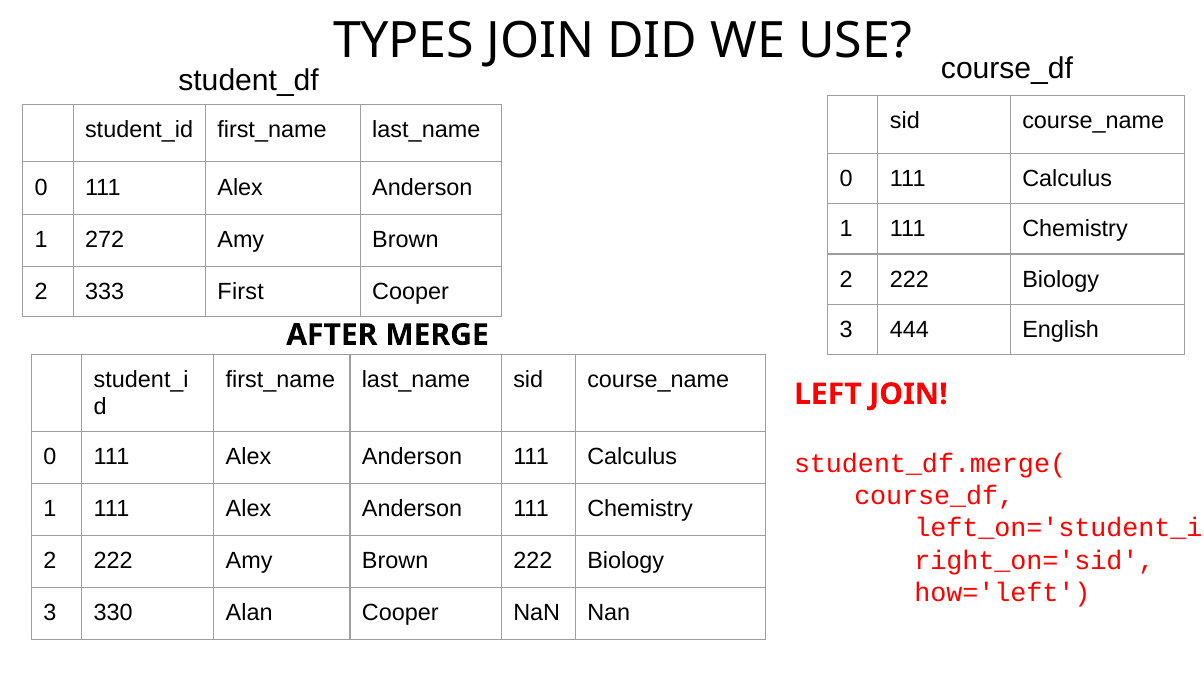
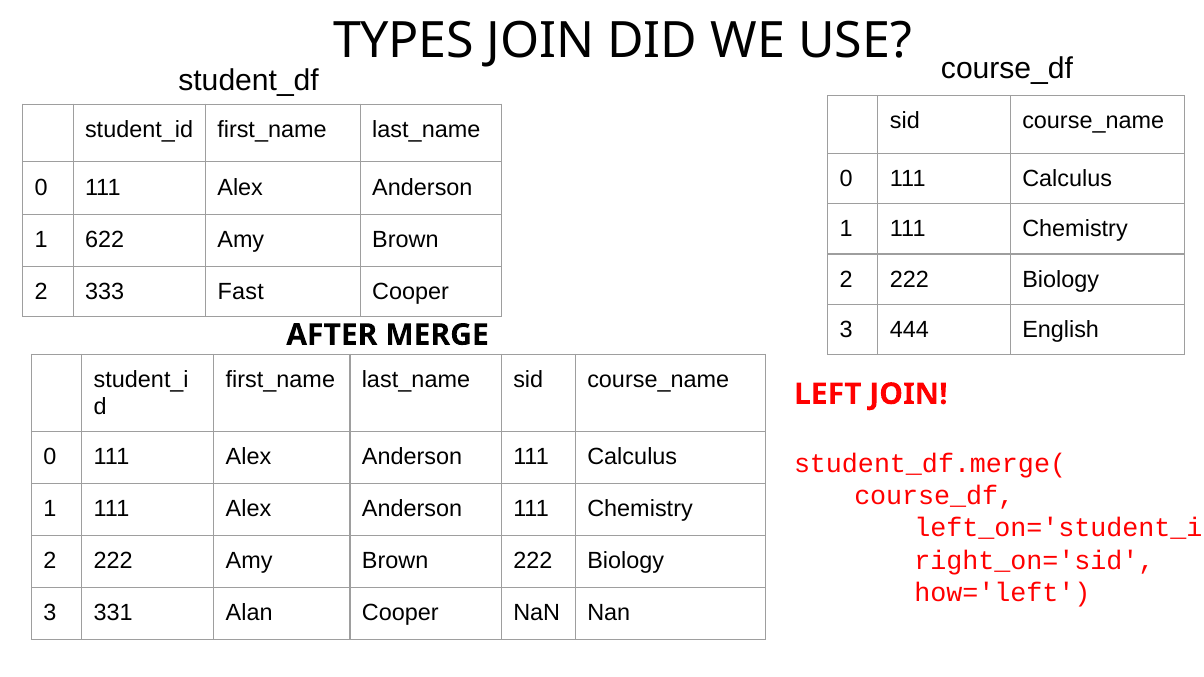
272: 272 -> 622
First: First -> Fast
330: 330 -> 331
